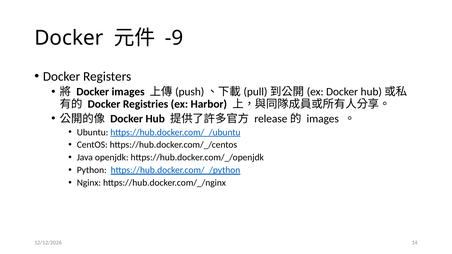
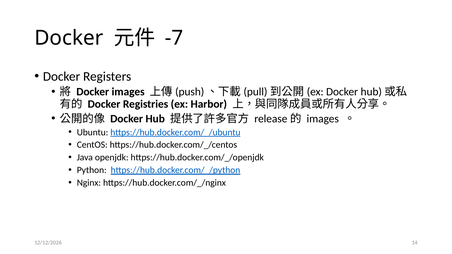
-9: -9 -> -7
